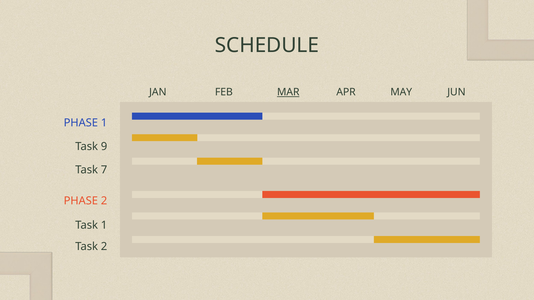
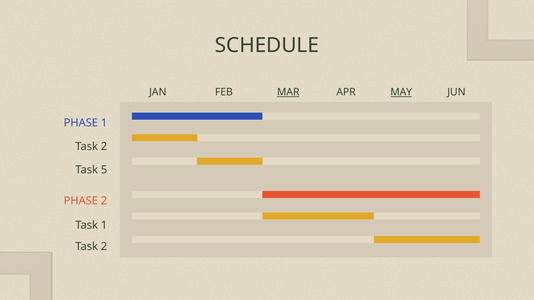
MAY underline: none -> present
9 at (104, 147): 9 -> 2
7: 7 -> 5
